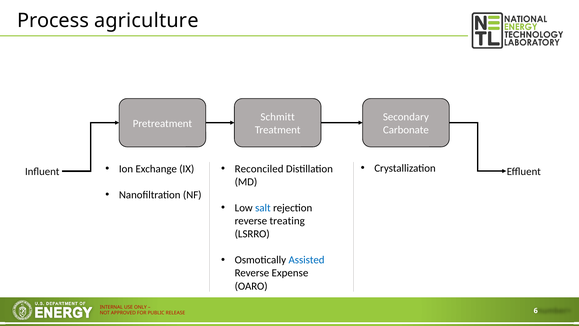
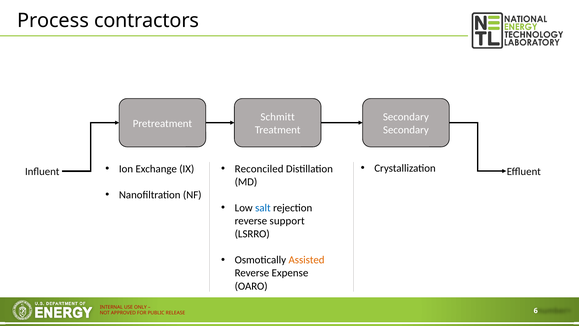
agriculture: agriculture -> contractors
Carbonate at (406, 130): Carbonate -> Secondary
treating: treating -> support
Assisted colour: blue -> orange
